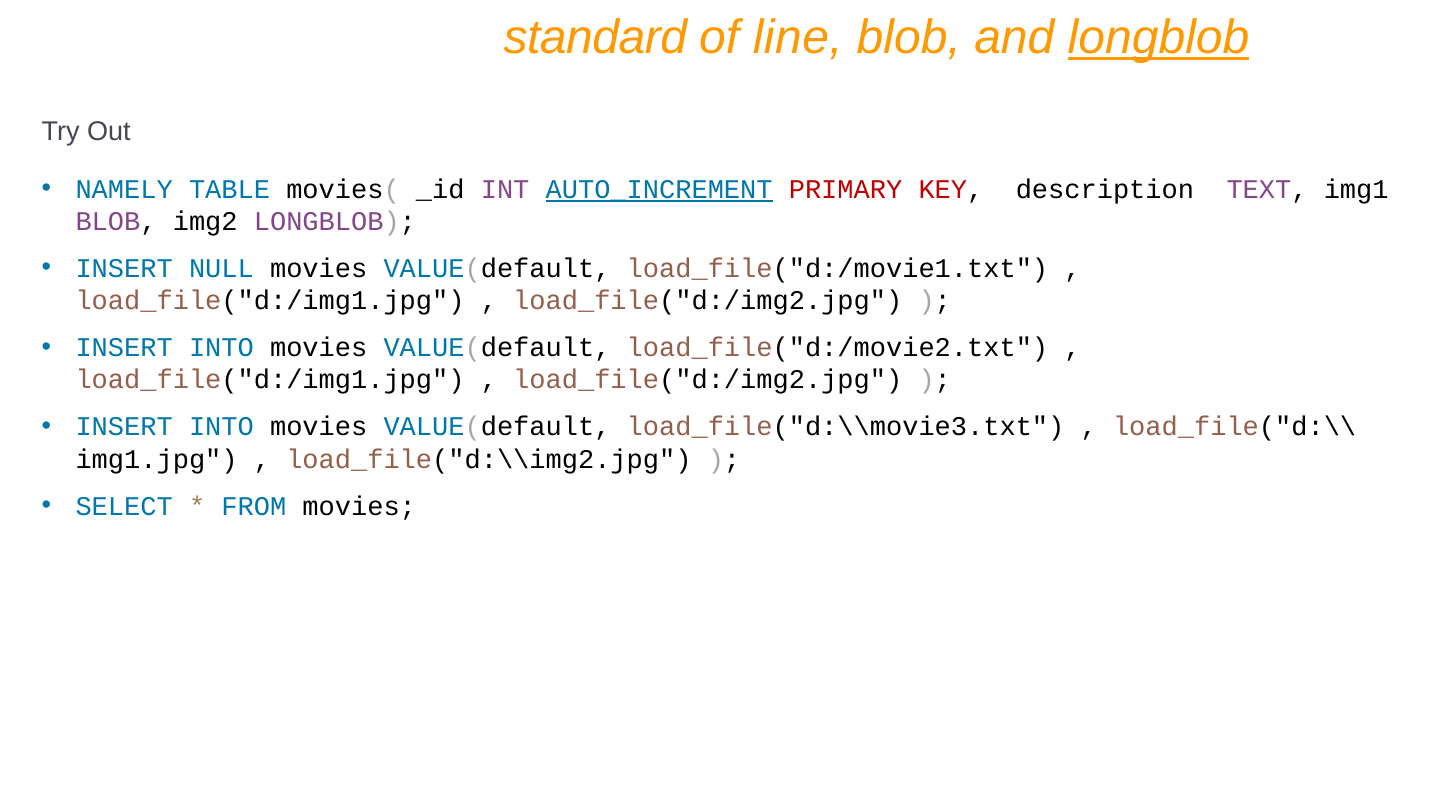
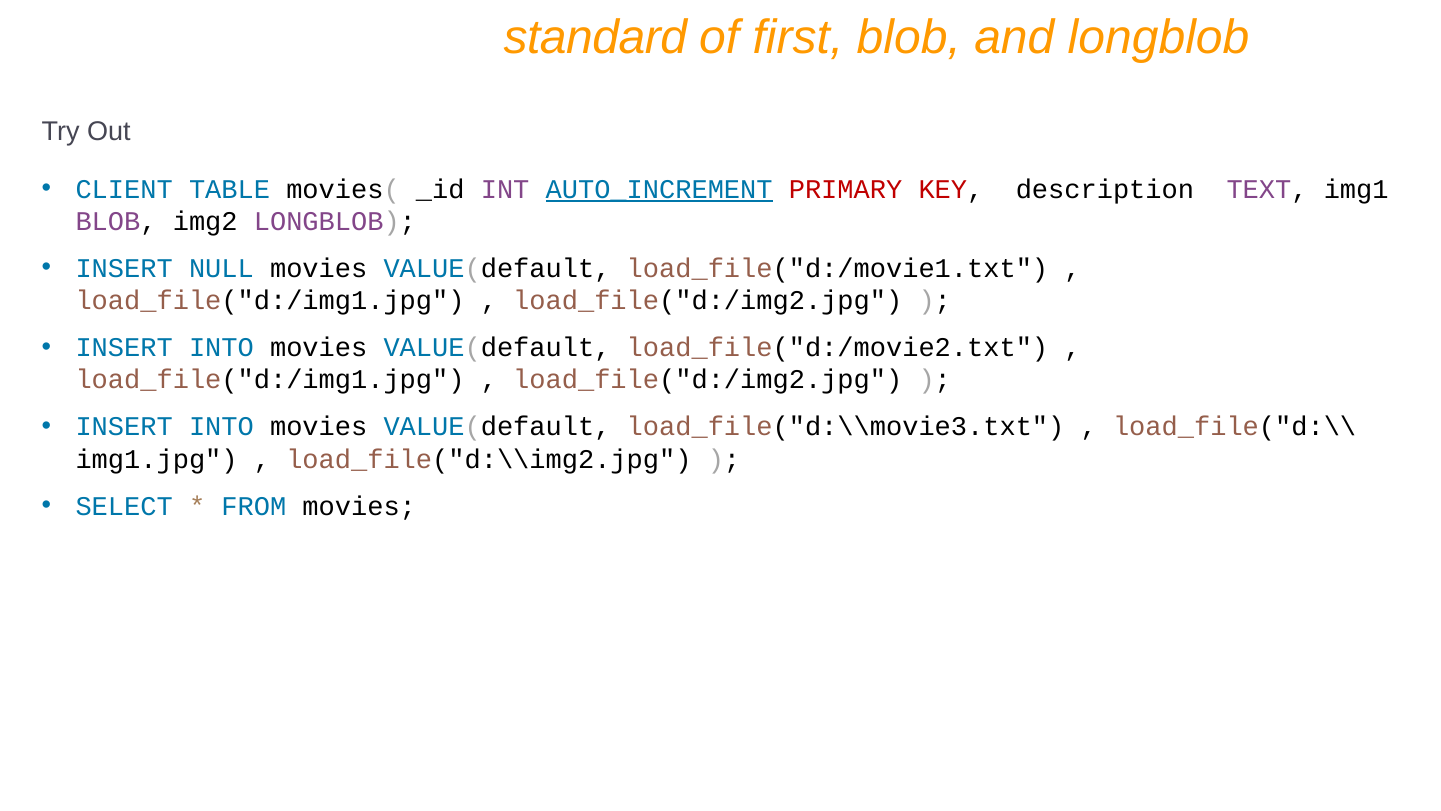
line: line -> first
longblob at (1159, 38) underline: present -> none
NAMELY: NAMELY -> CLIENT
